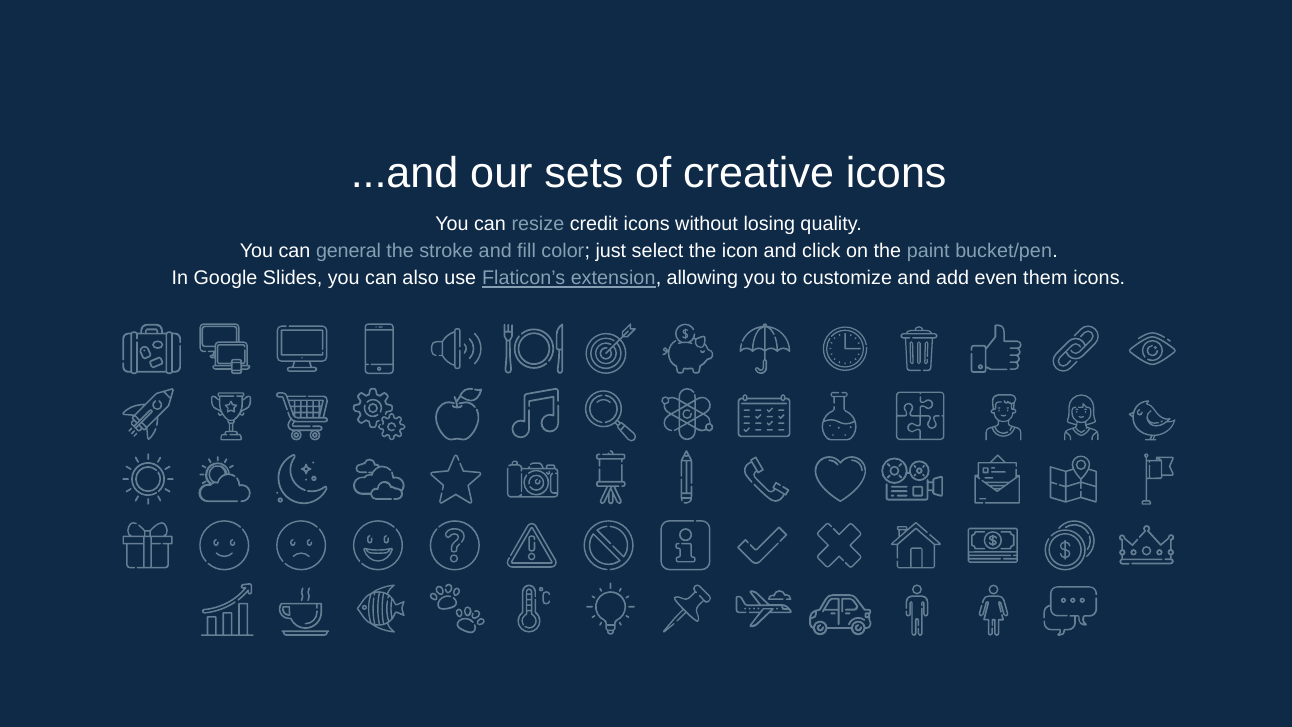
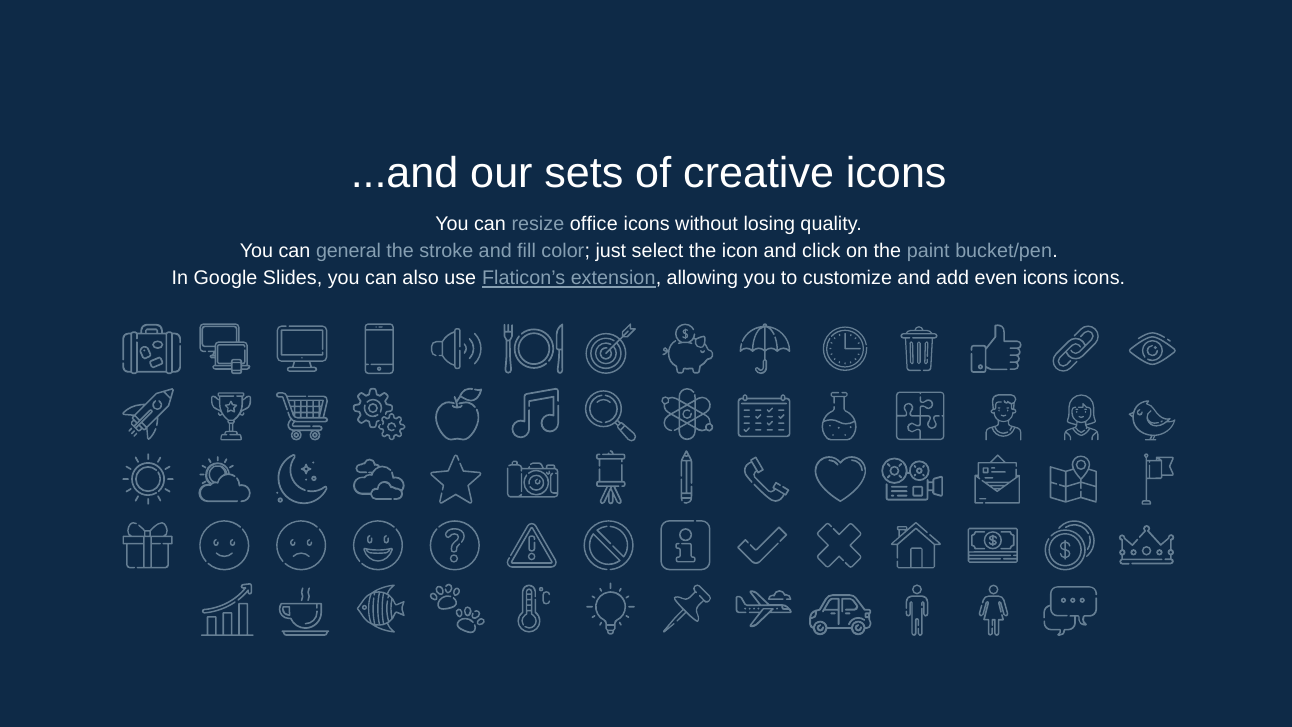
credit: credit -> office
even them: them -> icons
